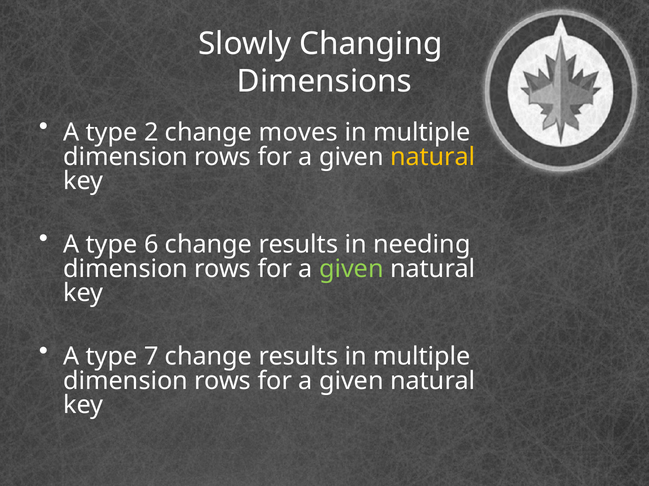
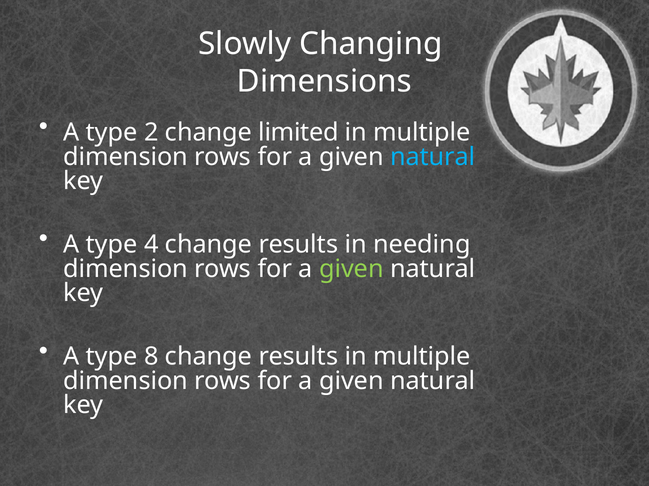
moves: moves -> limited
natural at (433, 157) colour: yellow -> light blue
6: 6 -> 4
7: 7 -> 8
